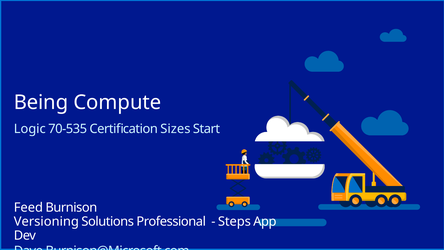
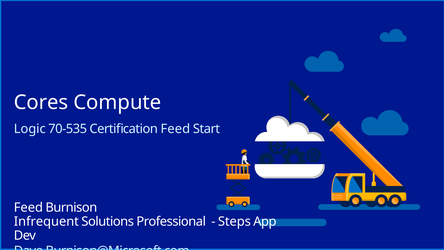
Being: Being -> Cores
Certification Sizes: Sizes -> Feed
Versioning: Versioning -> Infrequent
